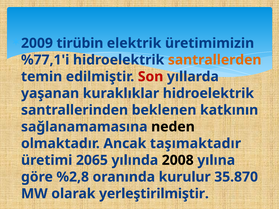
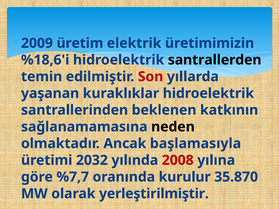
tirübin: tirübin -> üretim
%77,1'i: %77,1'i -> %18,6'i
santrallerden colour: orange -> black
taşımaktadır: taşımaktadır -> başlamasıyla
2065: 2065 -> 2032
2008 colour: black -> red
%2,8: %2,8 -> %7,7
